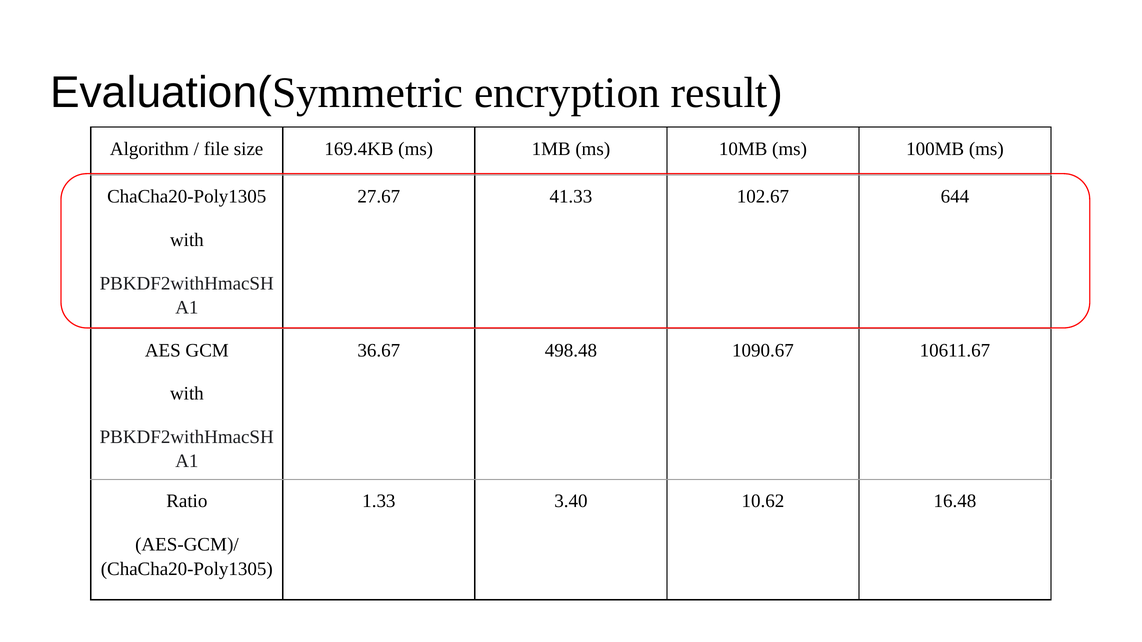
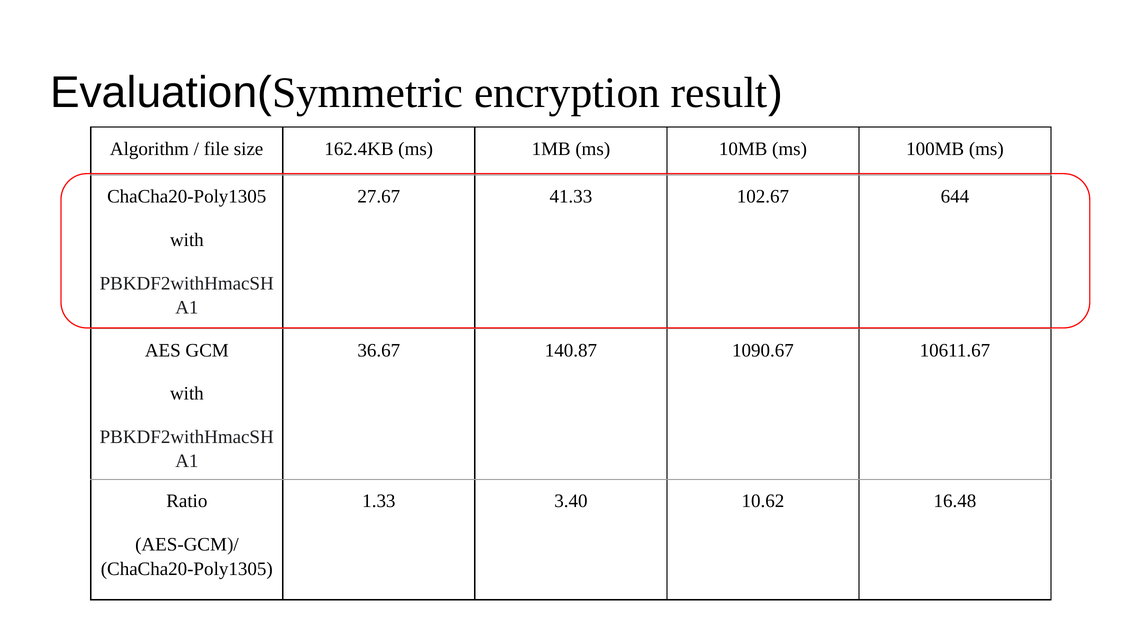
169.4KB: 169.4KB -> 162.4KB
498.48: 498.48 -> 140.87
